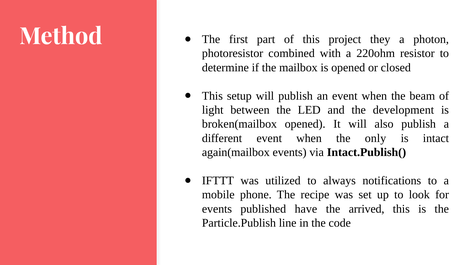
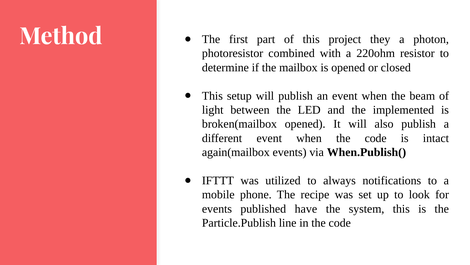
development: development -> implemented
when the only: only -> code
Intact.Publish(: Intact.Publish( -> When.Publish(
arrived: arrived -> system
